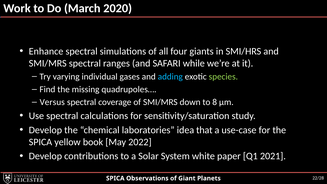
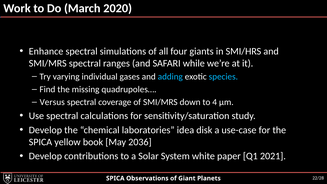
species colour: light green -> light blue
8: 8 -> 4
that: that -> disk
2022: 2022 -> 2036
